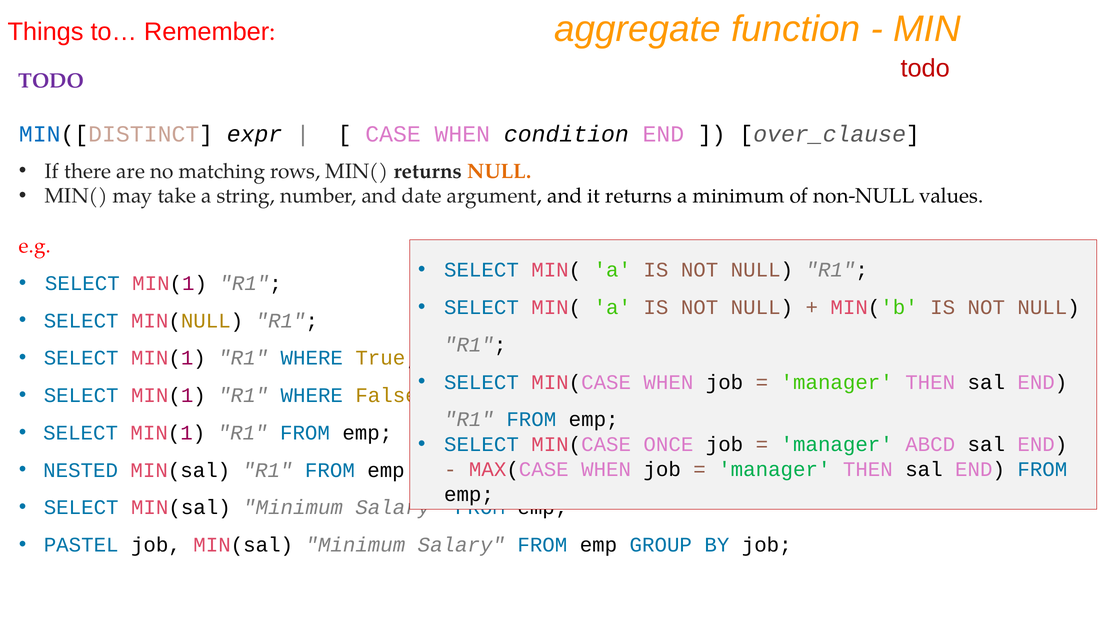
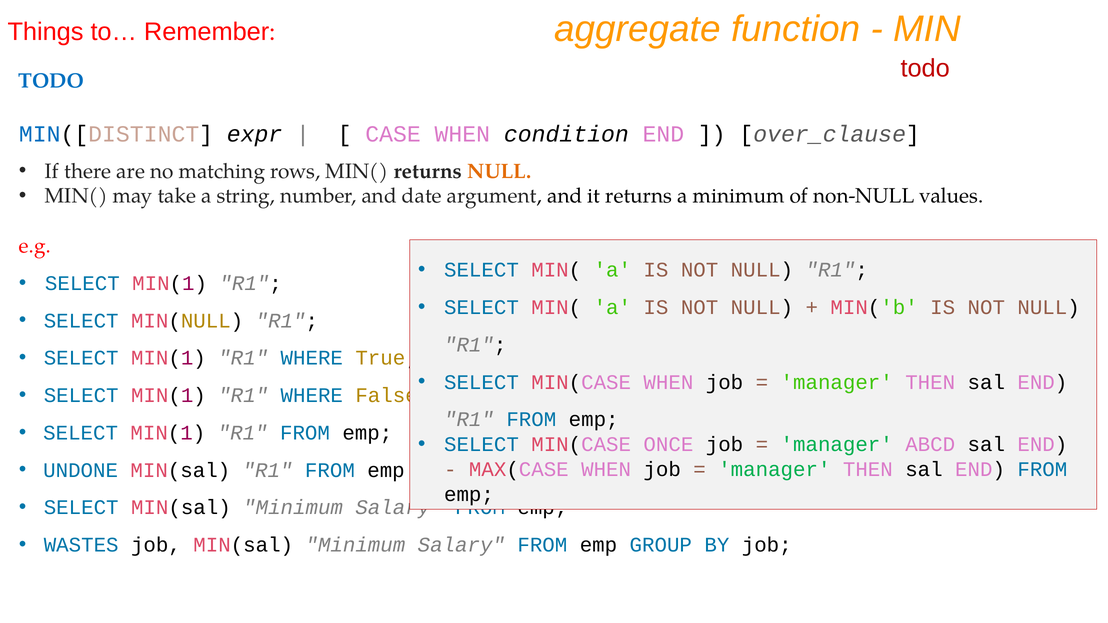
TODO at (51, 81) colour: purple -> blue
NESTED: NESTED -> UNDONE
PASTEL: PASTEL -> WASTES
